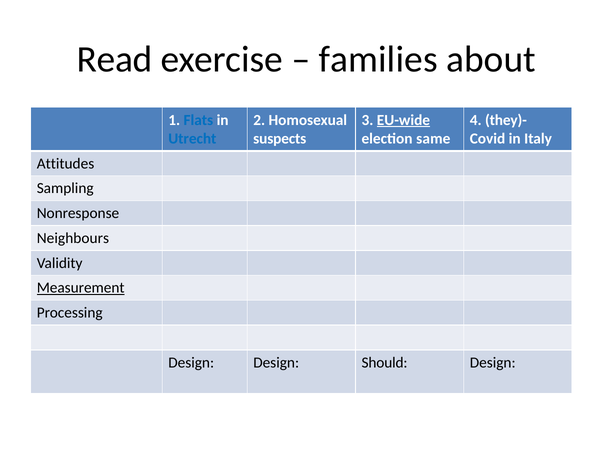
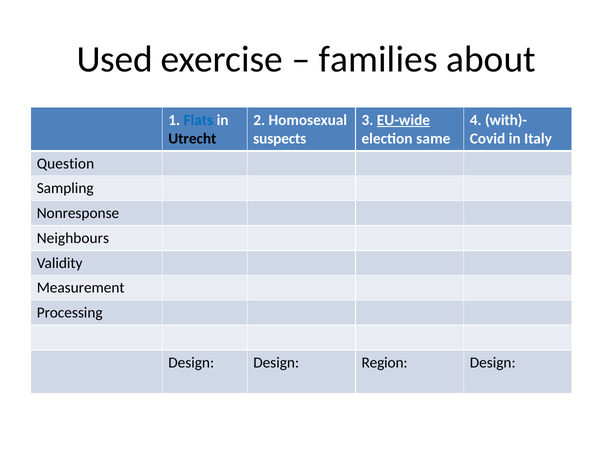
Read: Read -> Used
they)-: they)- -> with)-
Utrecht colour: blue -> black
Attitudes: Attitudes -> Question
Measurement underline: present -> none
Should: Should -> Region
